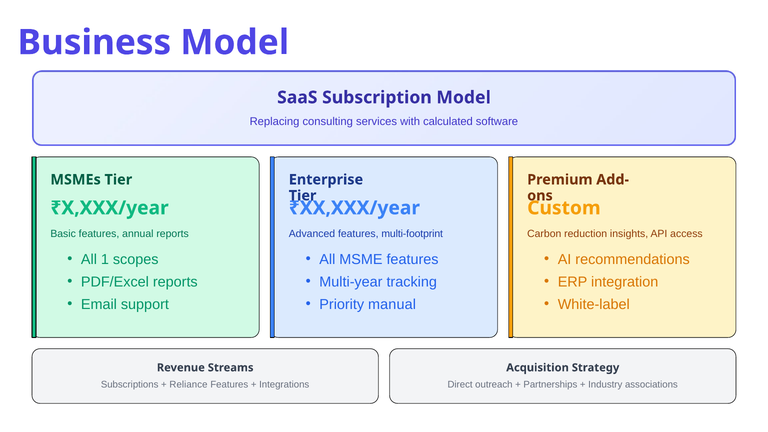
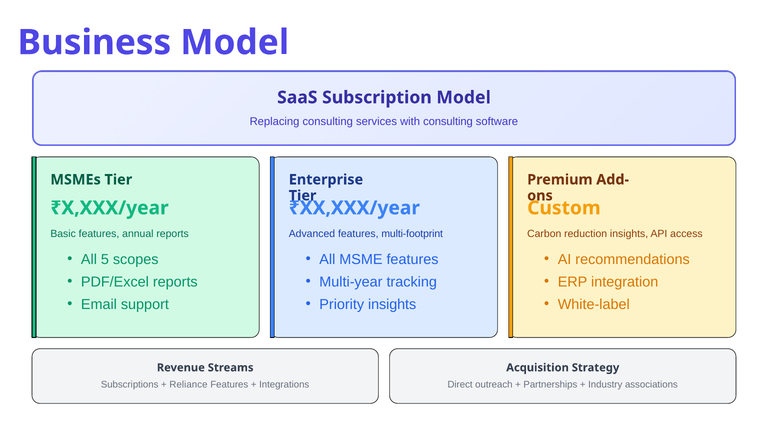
with calculated: calculated -> consulting
1: 1 -> 5
Priority manual: manual -> insights
